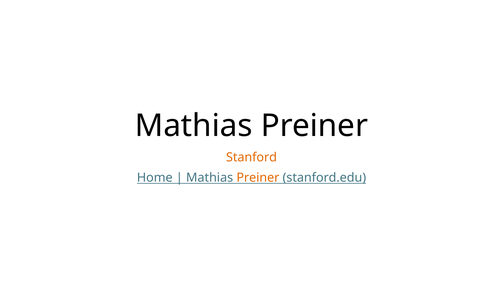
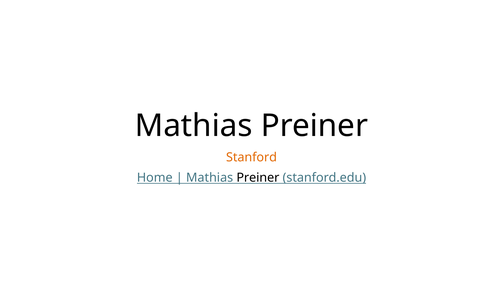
Preiner at (258, 178) colour: orange -> black
